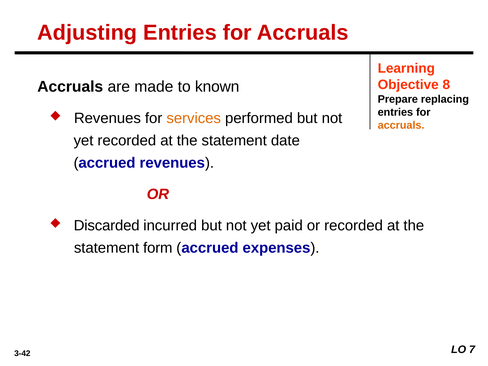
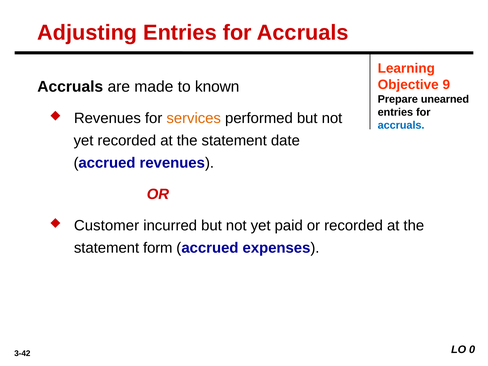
8: 8 -> 9
replacing: replacing -> unearned
accruals at (401, 125) colour: orange -> blue
Discarded: Discarded -> Customer
7: 7 -> 0
